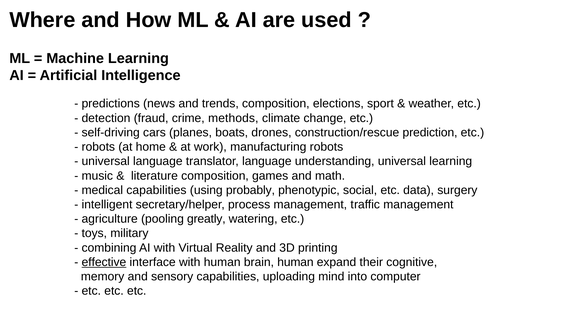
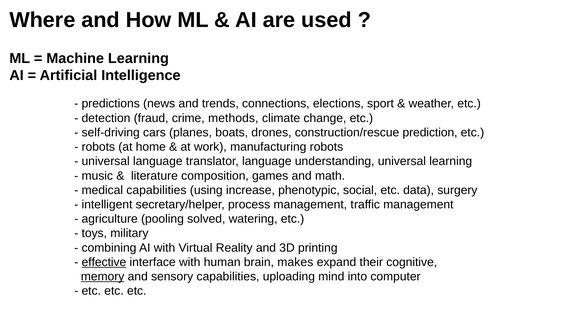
trends composition: composition -> connections
probably: probably -> increase
greatly: greatly -> solved
brain human: human -> makes
memory underline: none -> present
